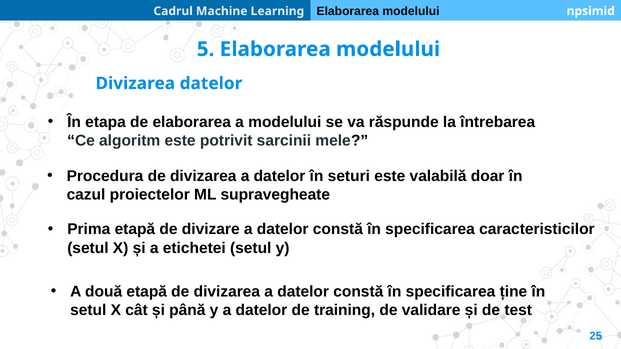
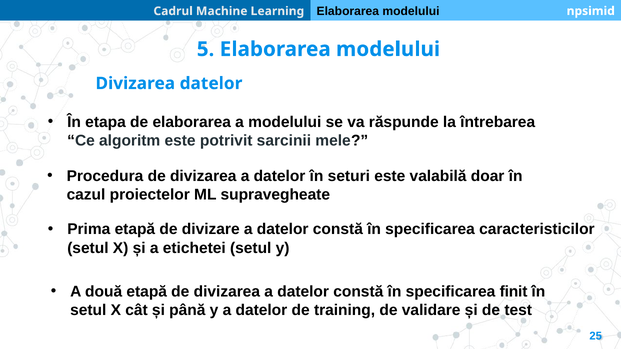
ține: ține -> finit
